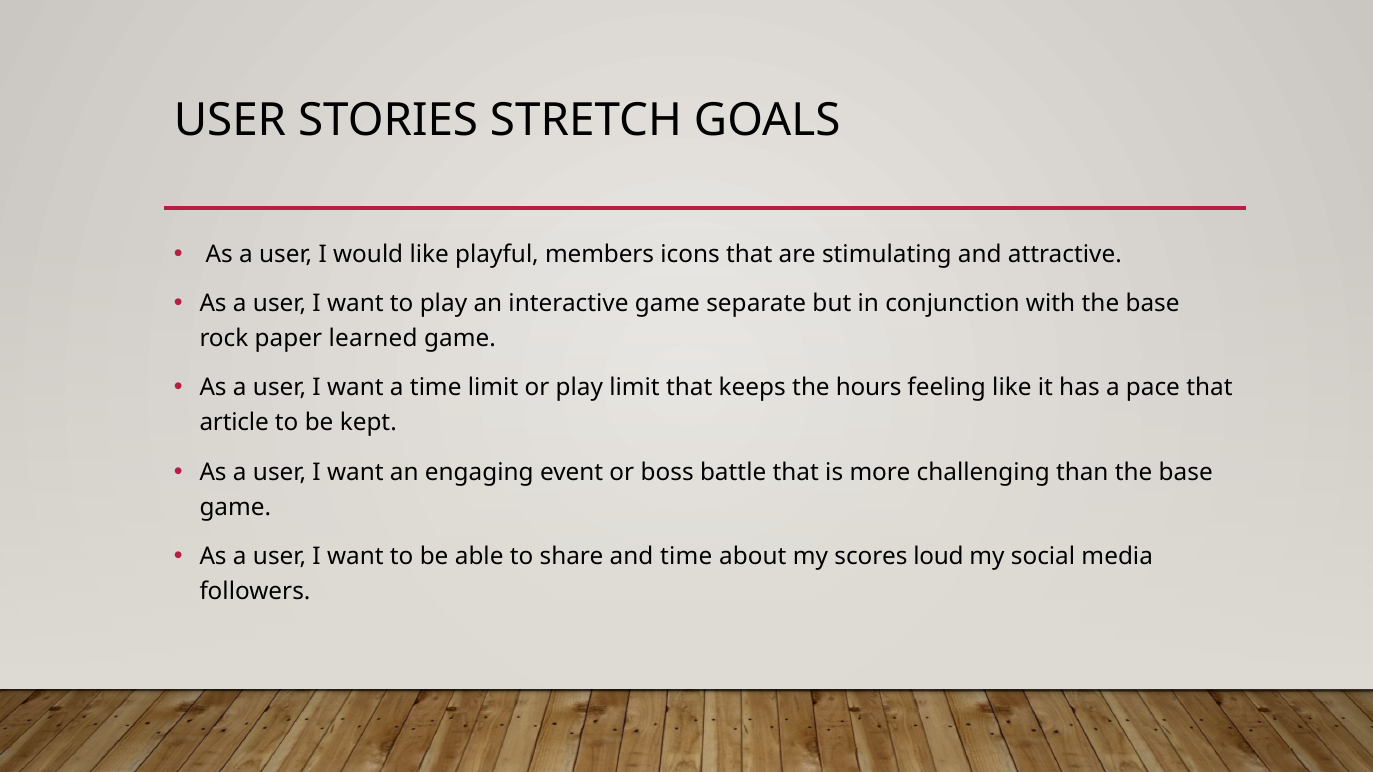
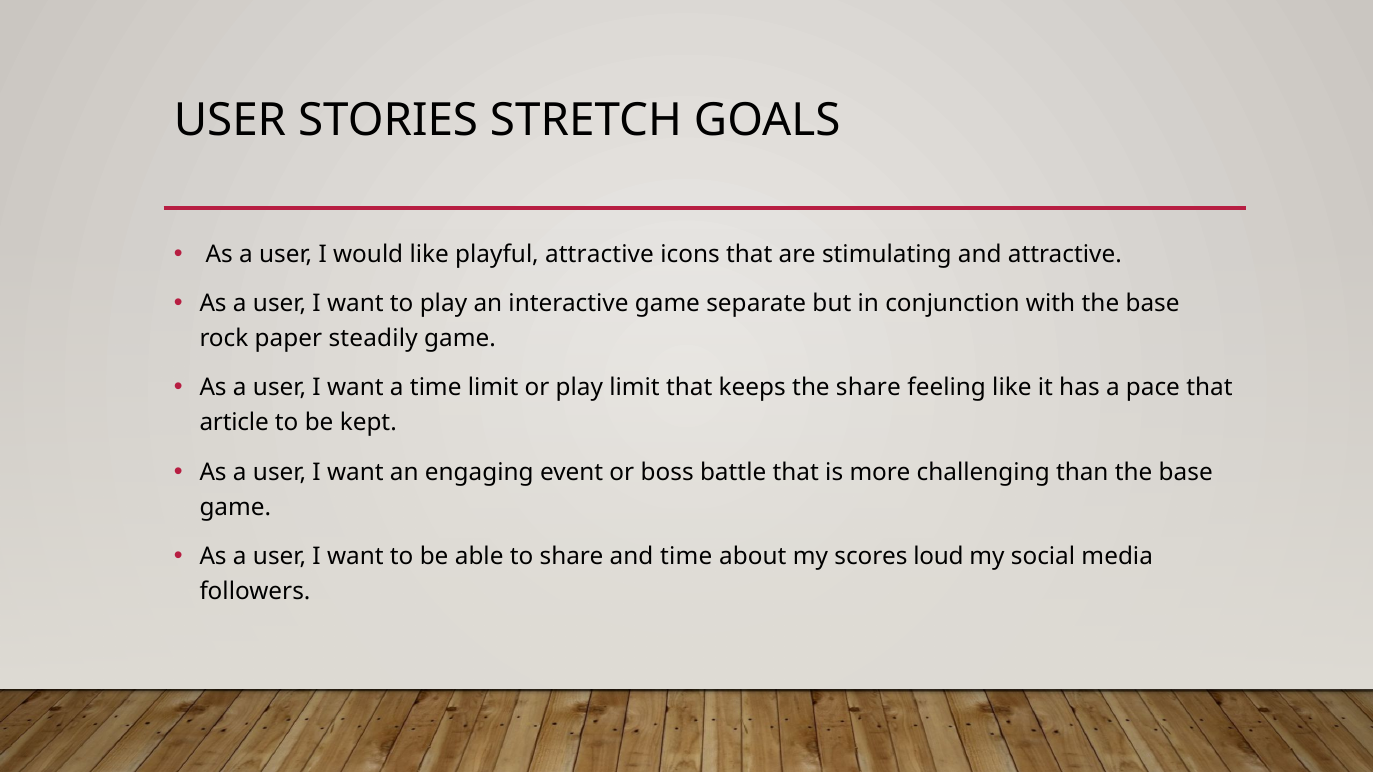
playful members: members -> attractive
learned: learned -> steadily
the hours: hours -> share
